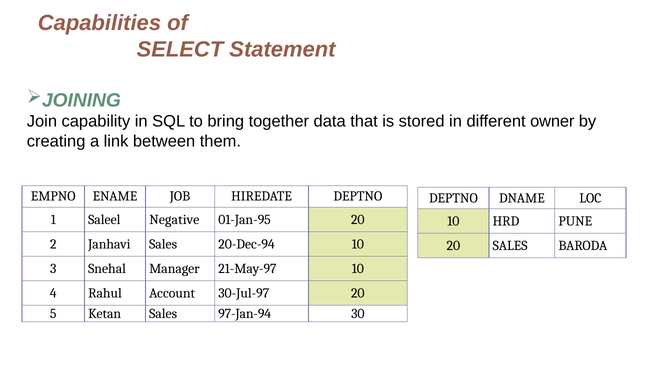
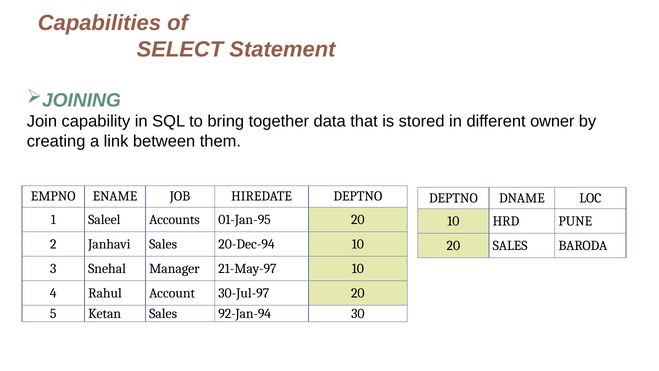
Negative: Negative -> Accounts
97-Jan-94: 97-Jan-94 -> 92-Jan-94
